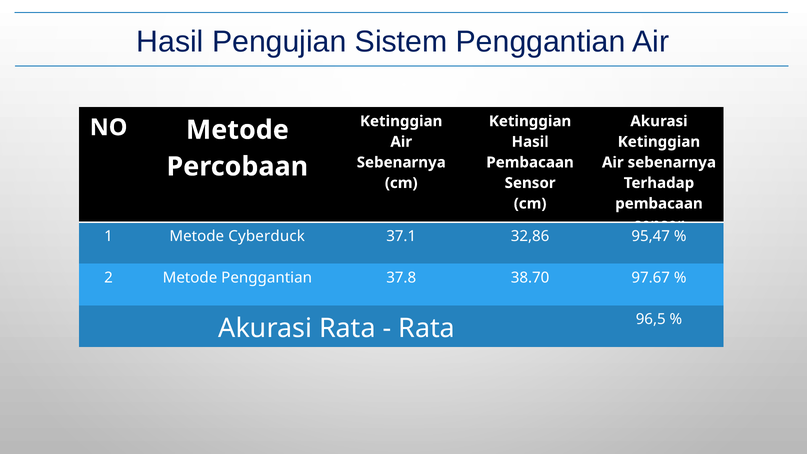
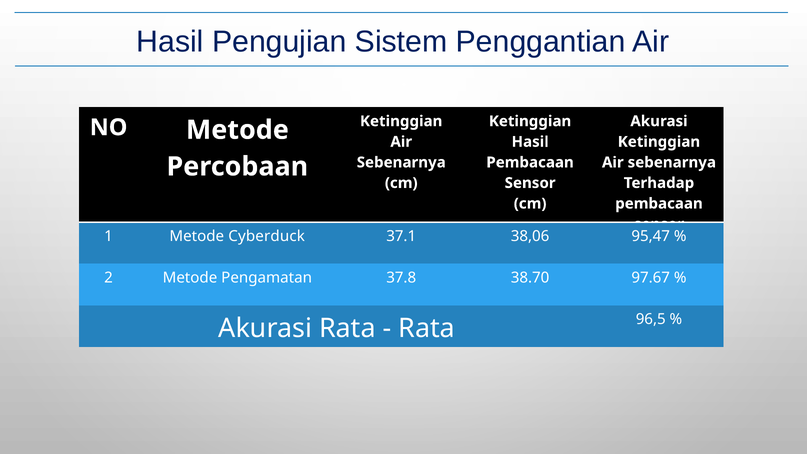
32,86: 32,86 -> 38,06
Metode Penggantian: Penggantian -> Pengamatan
